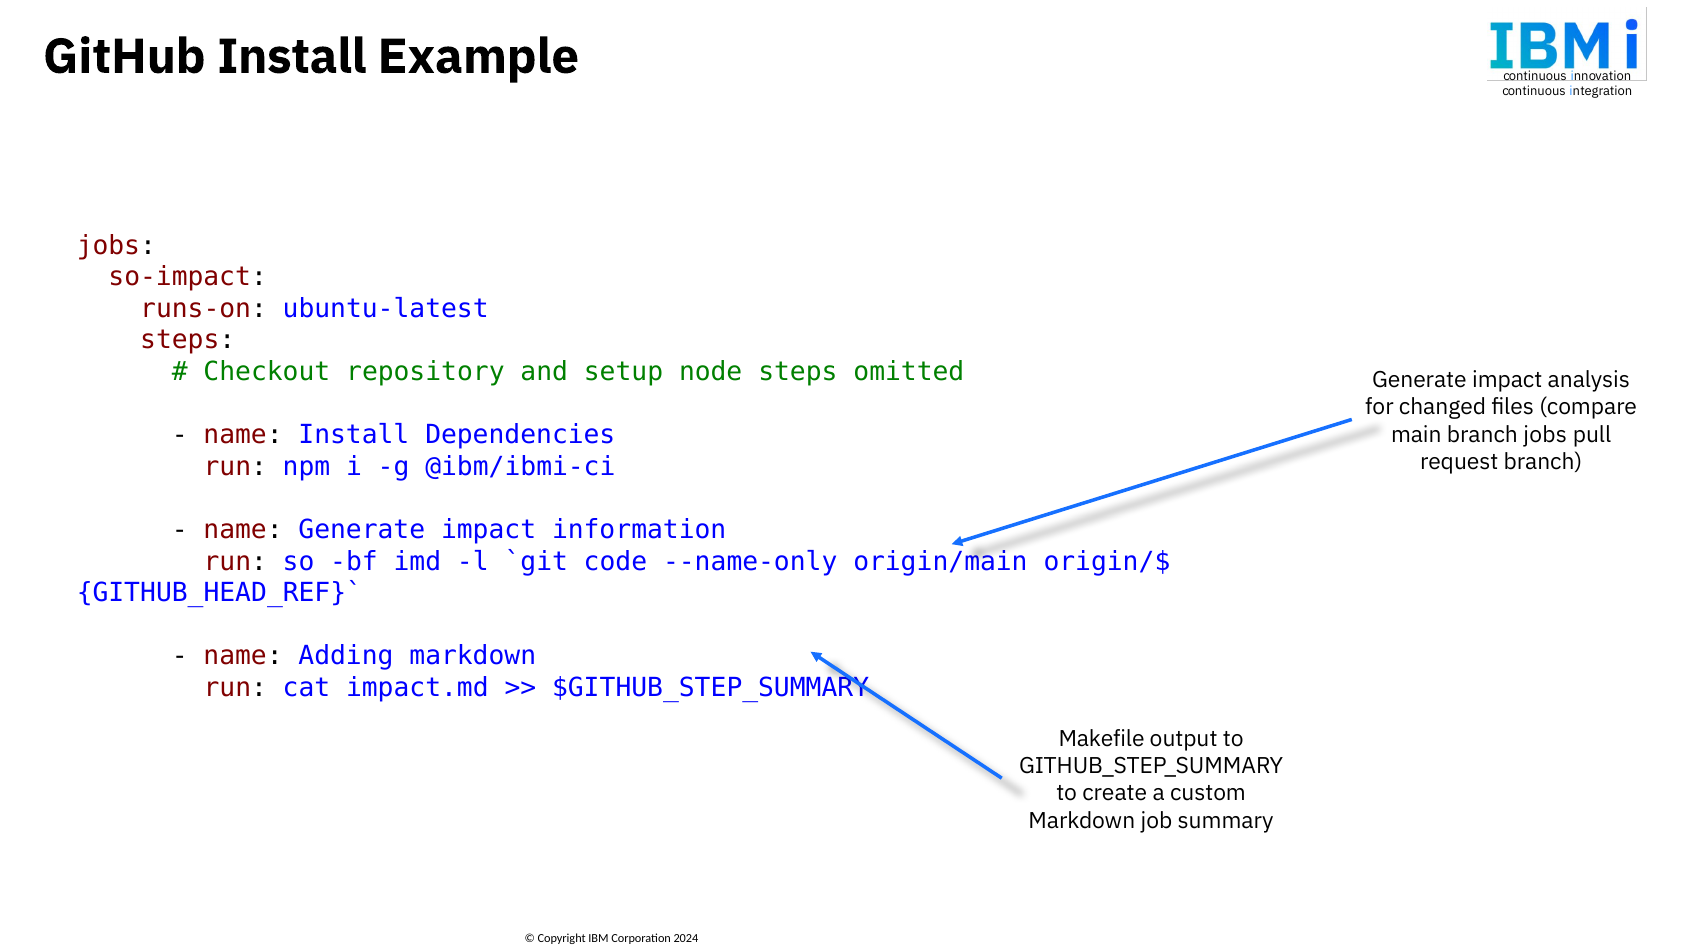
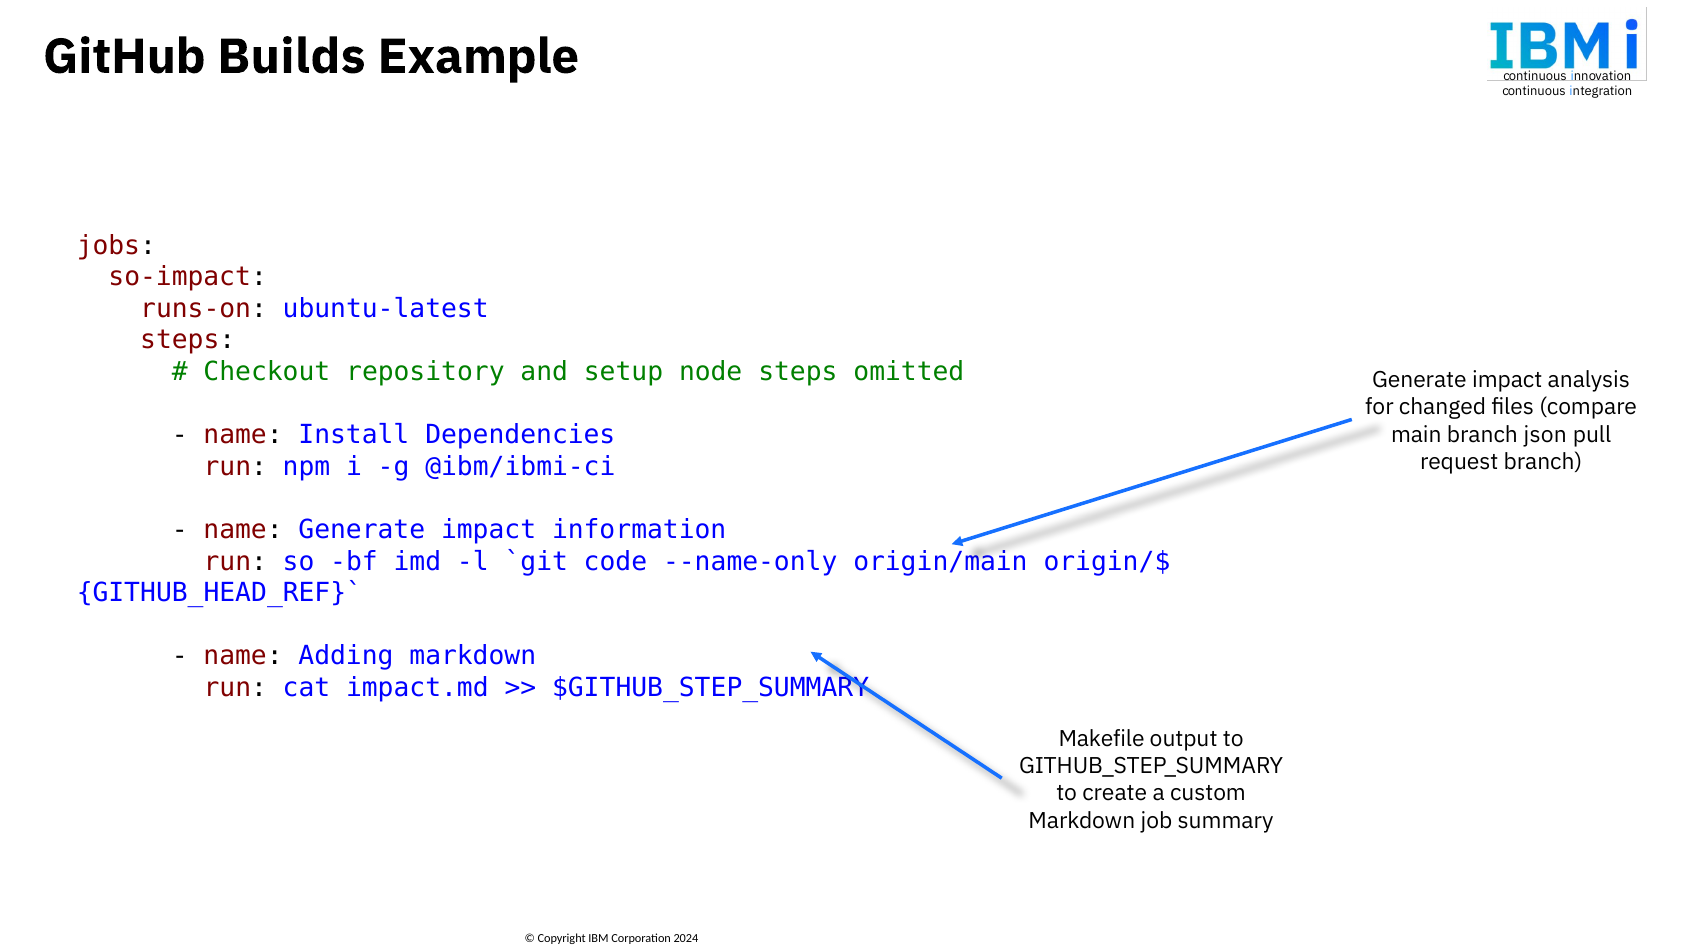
GitHub Install: Install -> Builds
branch jobs: jobs -> json
